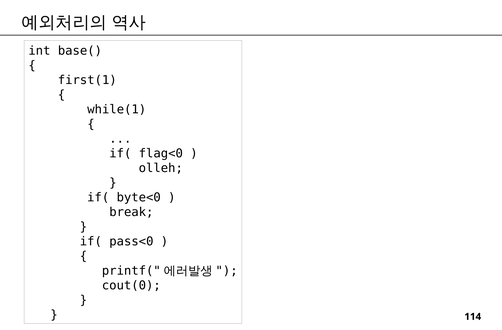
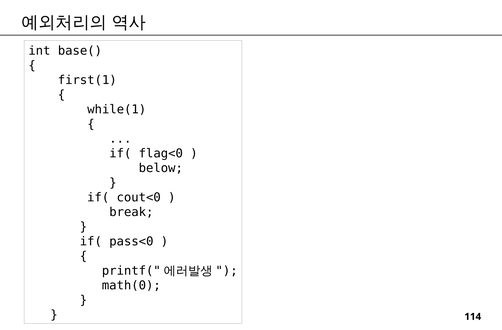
olleh: olleh -> below
byte<0: byte<0 -> cout<0
cout(0: cout(0 -> math(0
